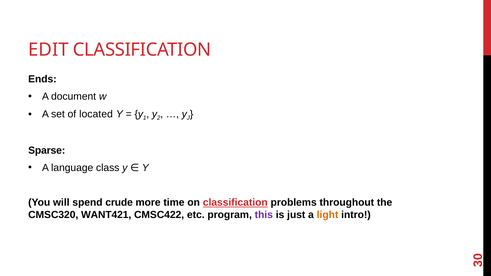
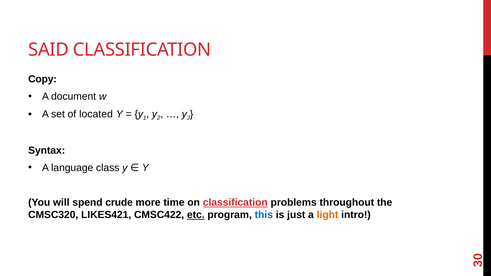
EDIT: EDIT -> SAID
Ends: Ends -> Copy
Sparse: Sparse -> Syntax
WANT421: WANT421 -> LIKES421
etc underline: none -> present
this colour: purple -> blue
